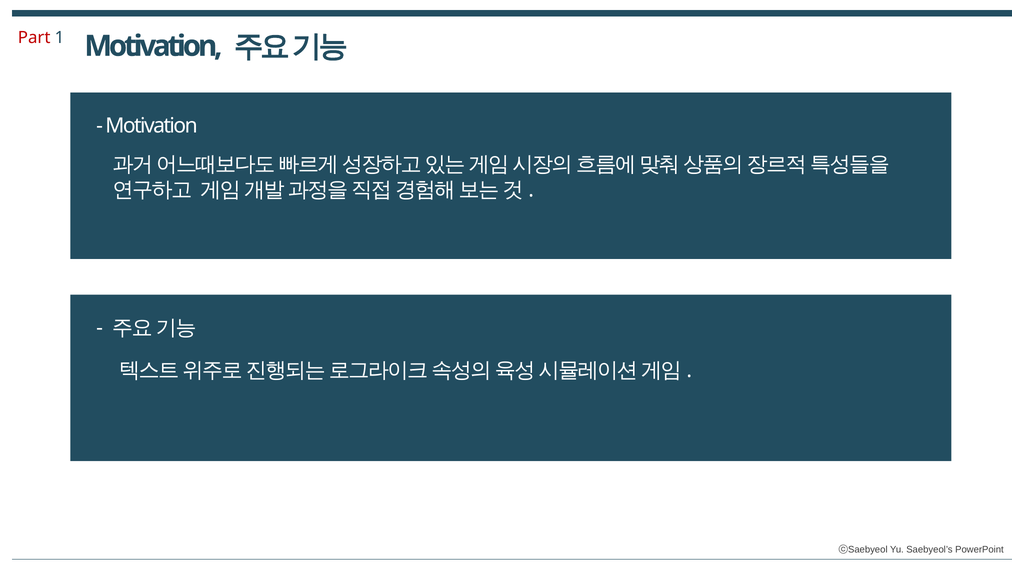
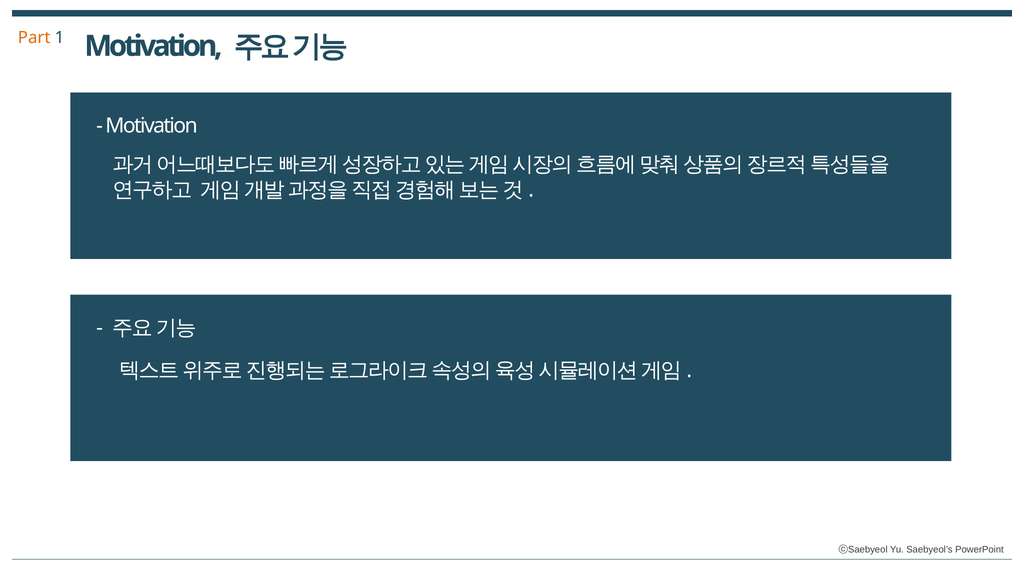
Part colour: red -> orange
